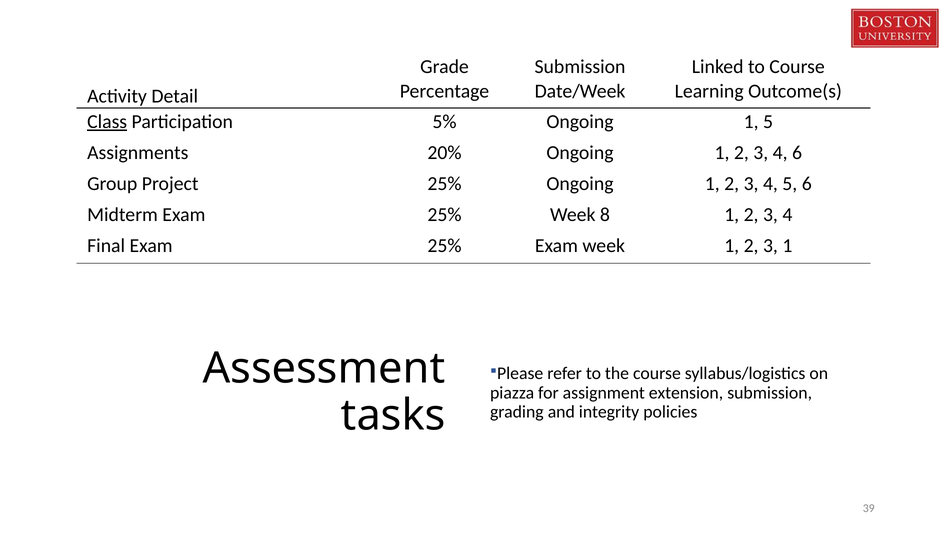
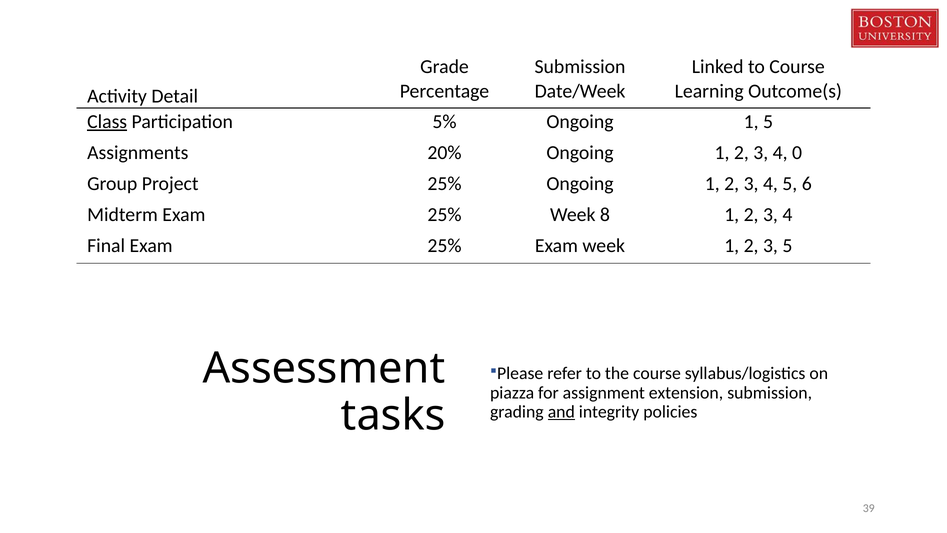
4 6: 6 -> 0
3 1: 1 -> 5
and underline: none -> present
